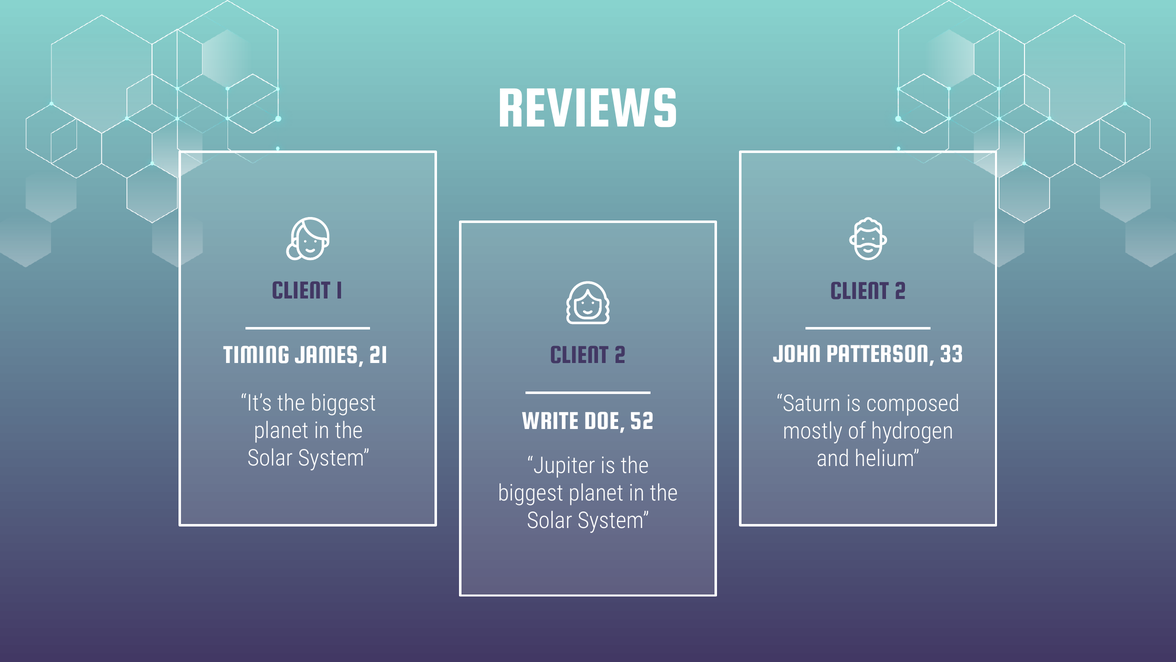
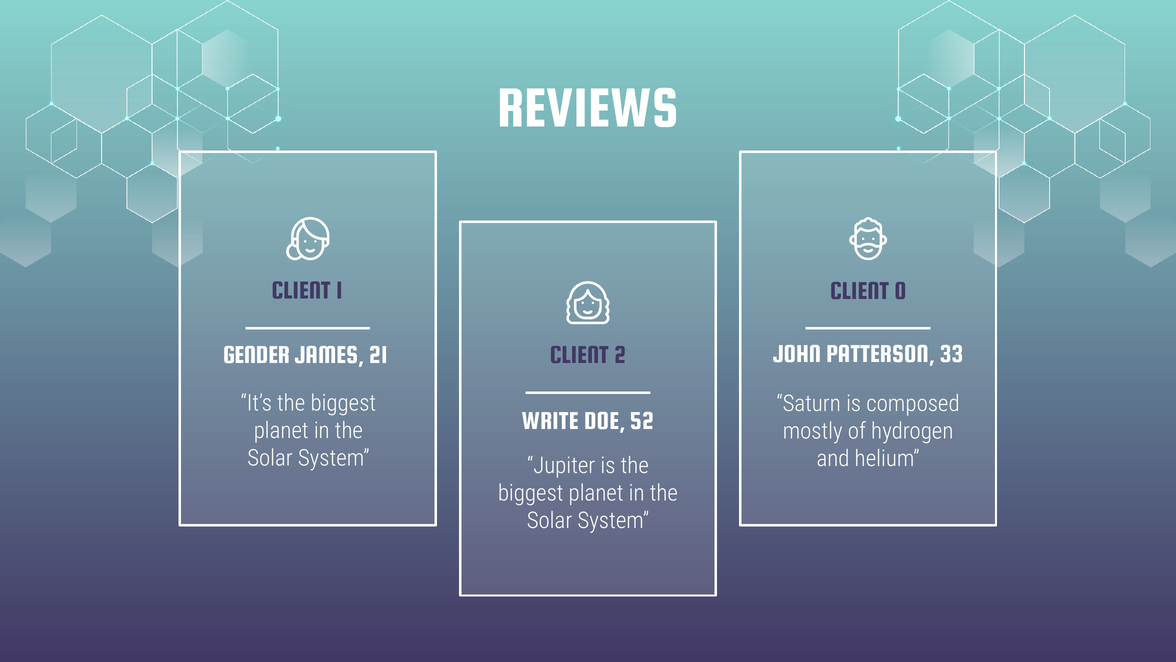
2 at (900, 291): 2 -> 0
TIMING: TIMING -> GENDER
